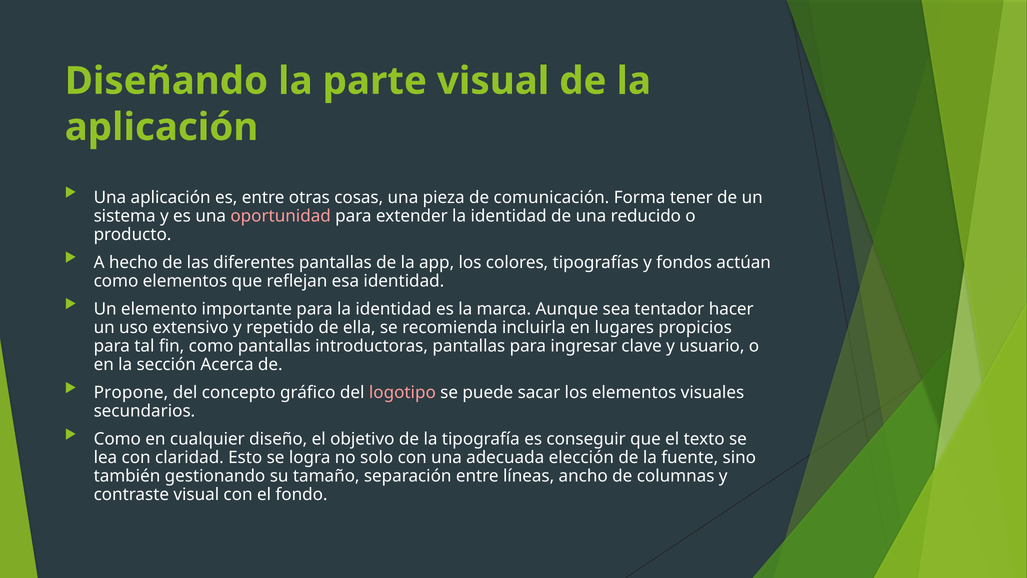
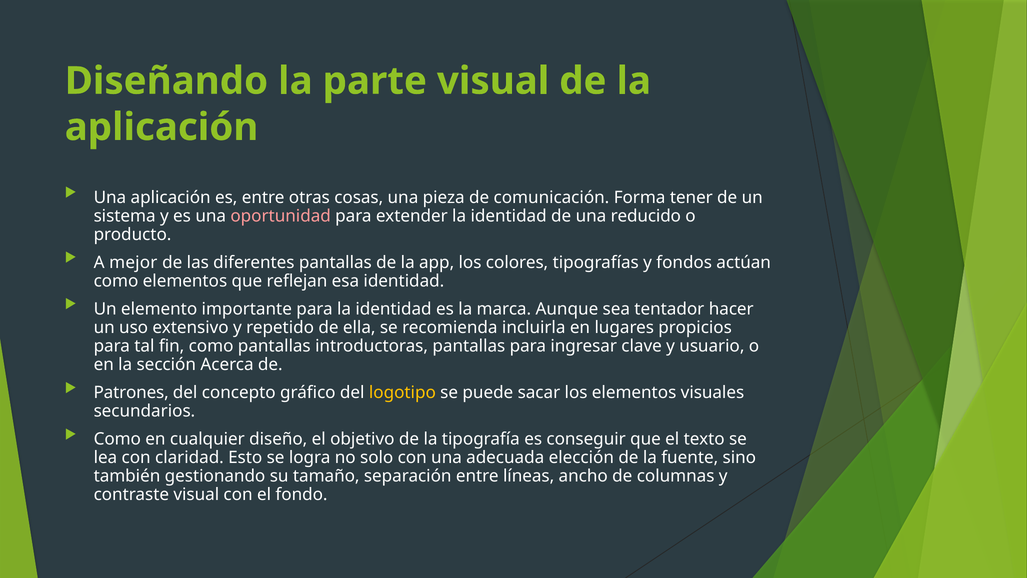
hecho: hecho -> mejor
Propone: Propone -> Patrones
logotipo colour: pink -> yellow
